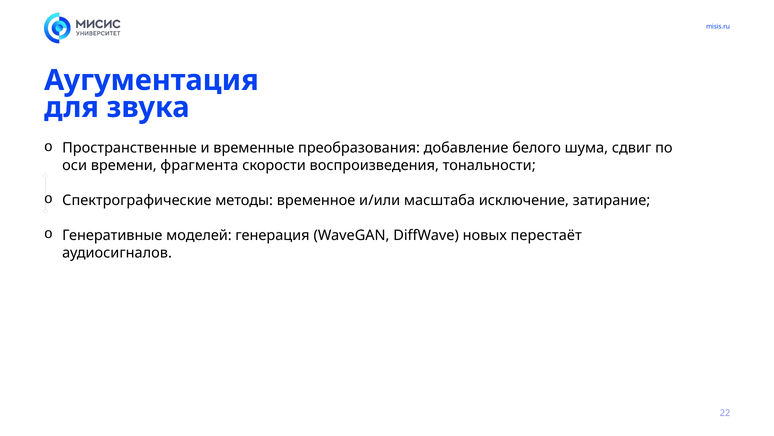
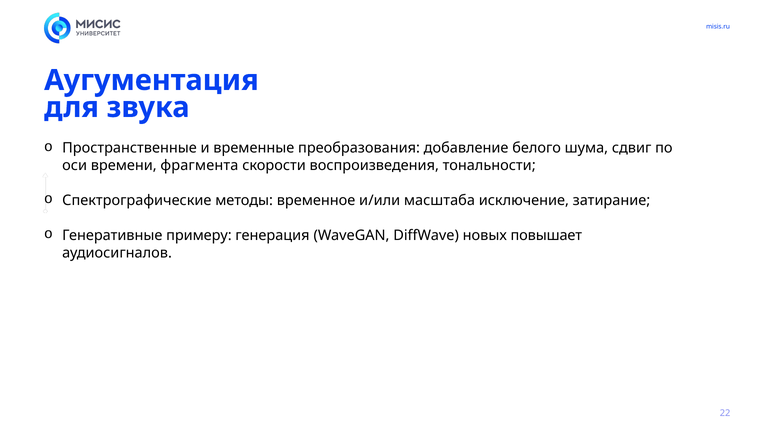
моделей: моделей -> примеру
перестаёт: перестаёт -> повышает
